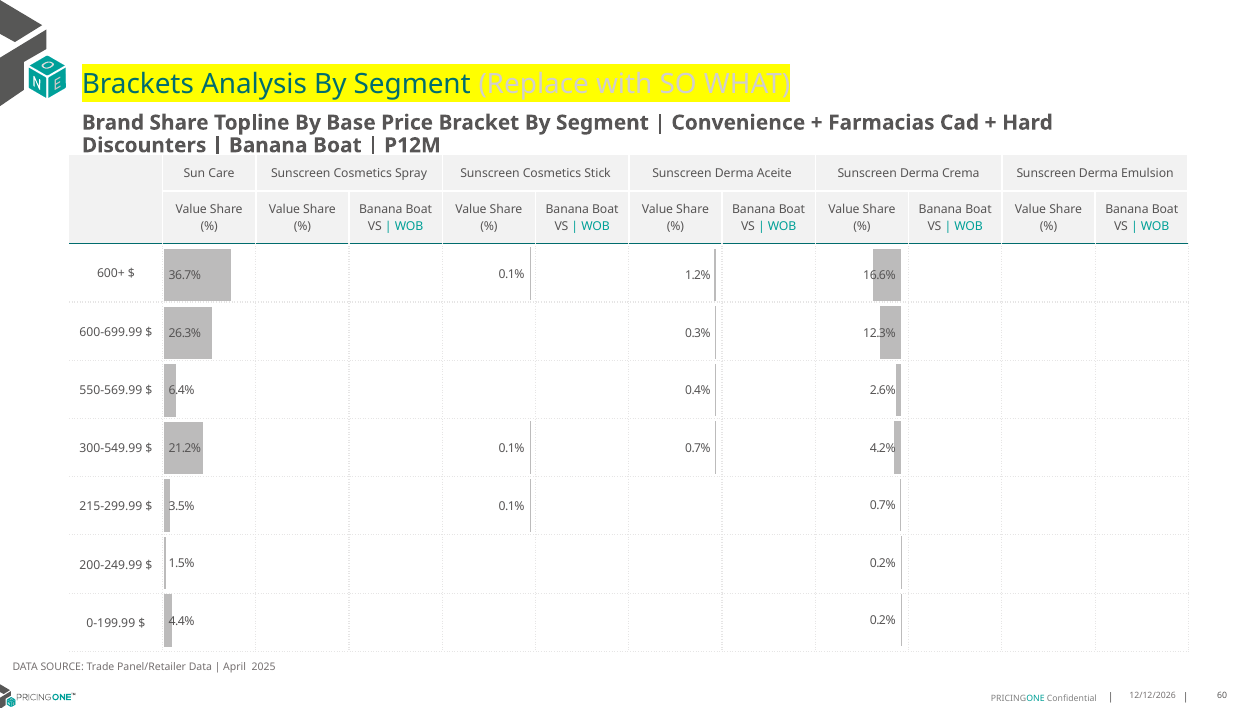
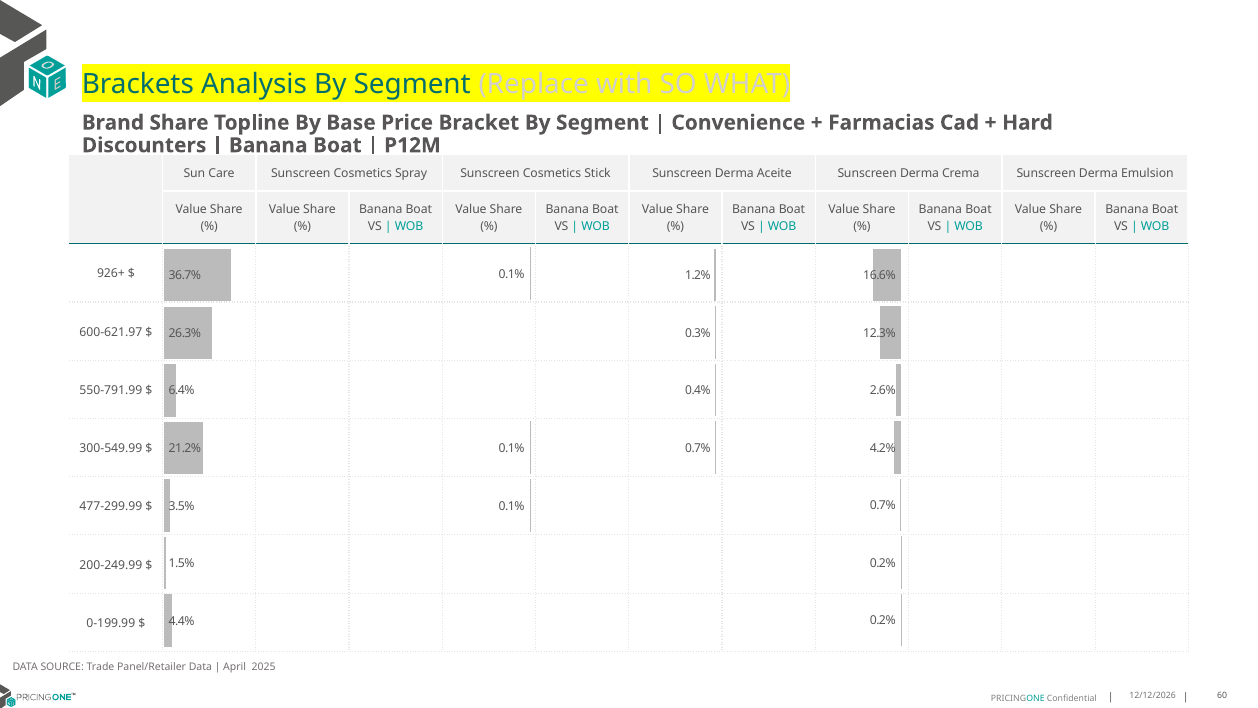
600+: 600+ -> 926+
600-699.99: 600-699.99 -> 600-621.97
550-569.99: 550-569.99 -> 550-791.99
215-299.99: 215-299.99 -> 477-299.99
